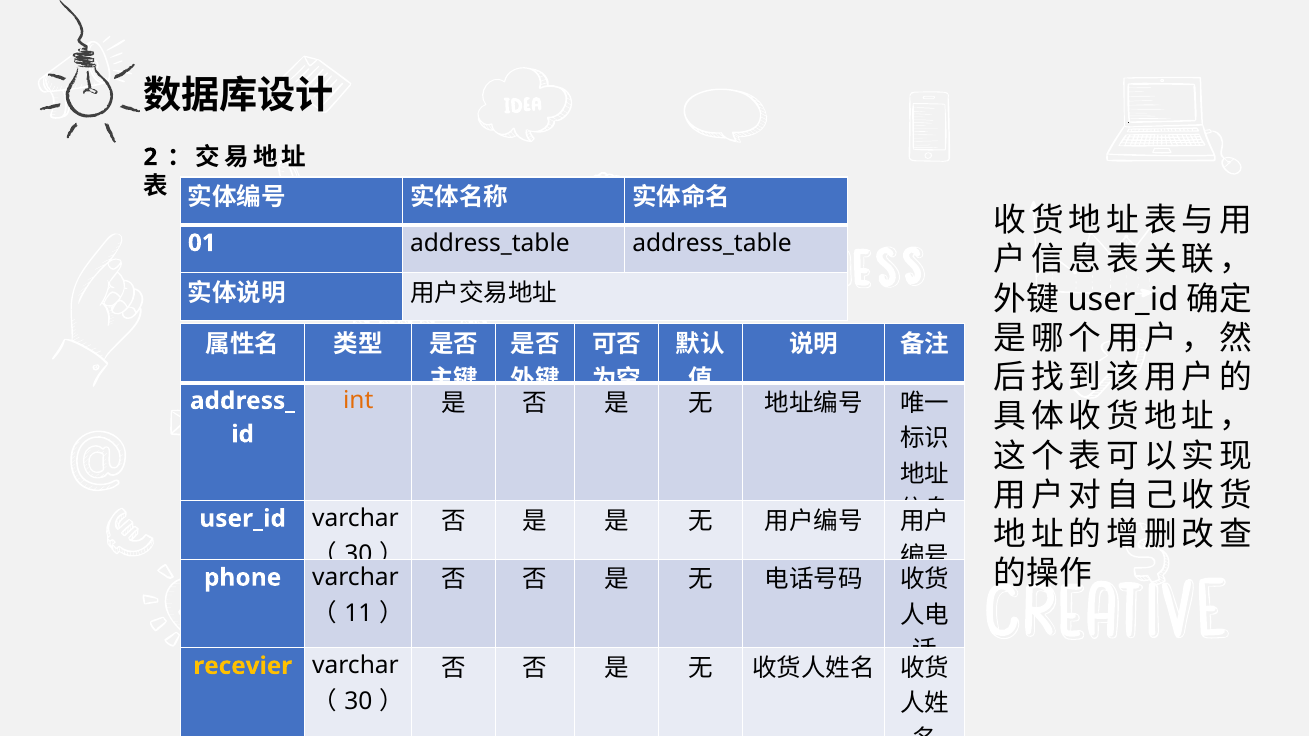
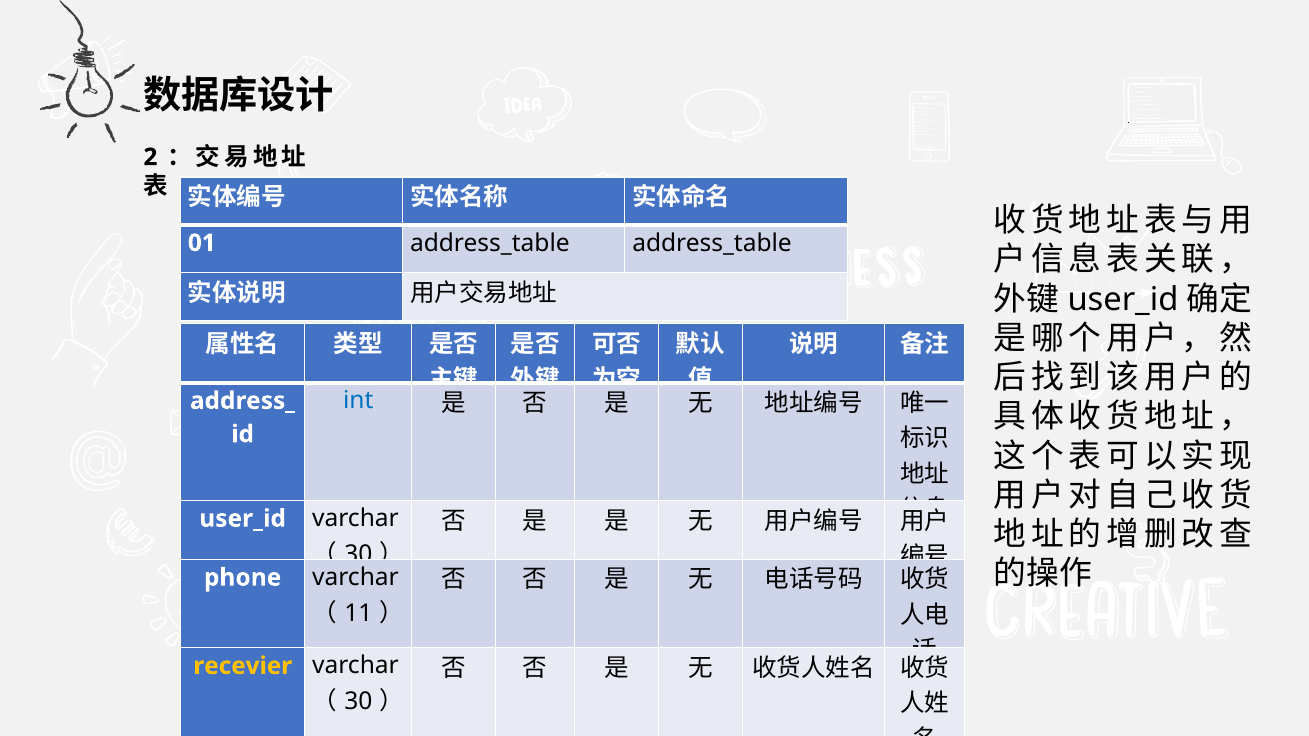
int colour: orange -> blue
